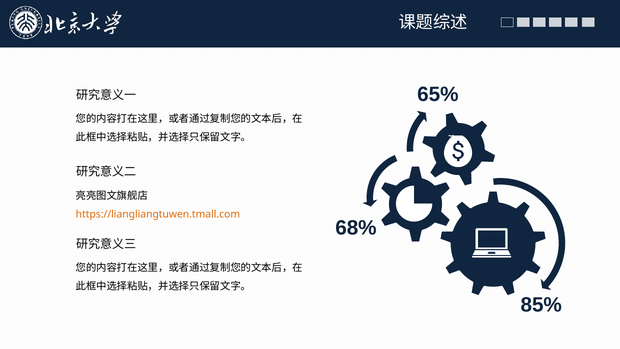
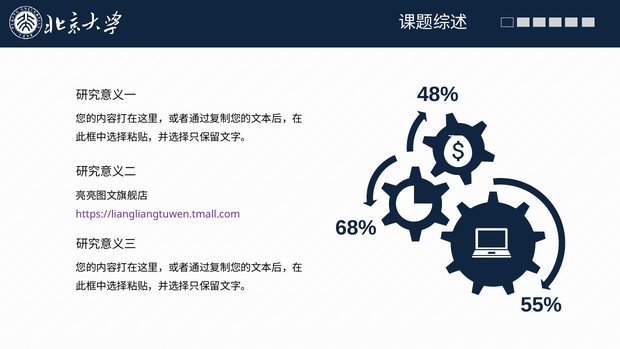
65%: 65% -> 48%
https://liangliangtuwen.tmall.com colour: orange -> purple
85%: 85% -> 55%
